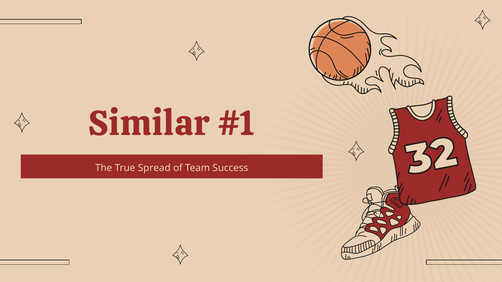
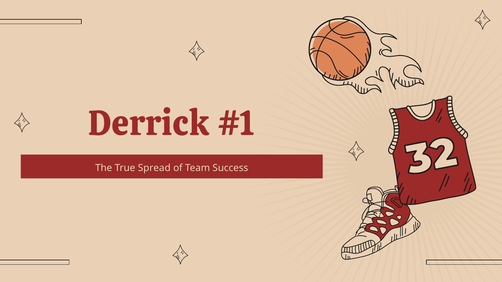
Similar: Similar -> Derrick
